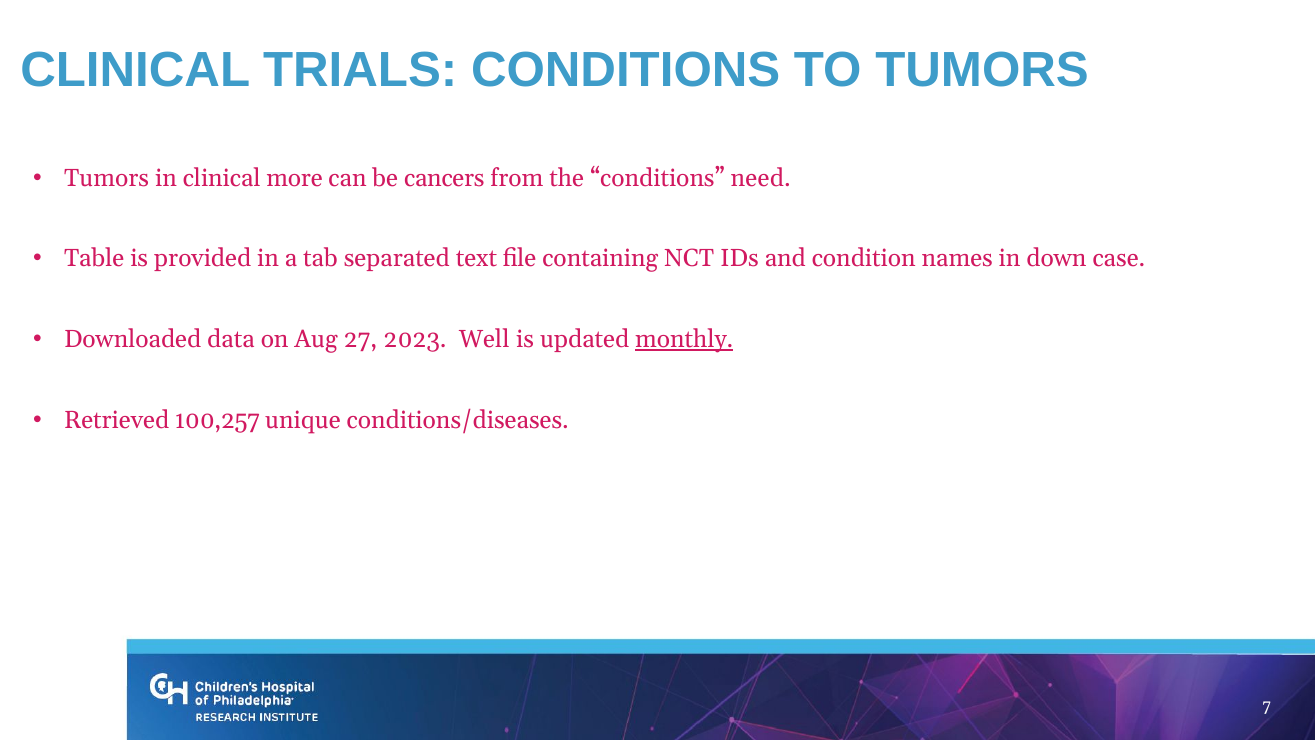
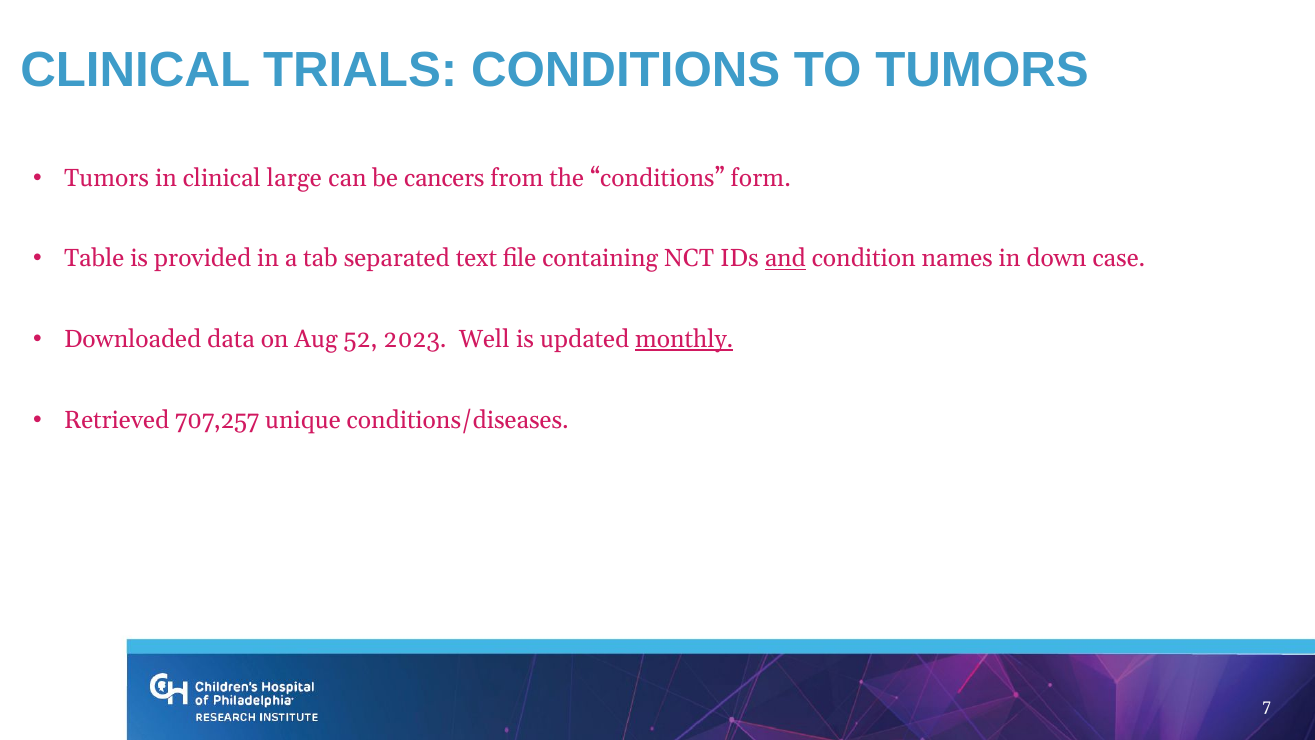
more: more -> large
need: need -> form
and underline: none -> present
27: 27 -> 52
100,257: 100,257 -> 707,257
